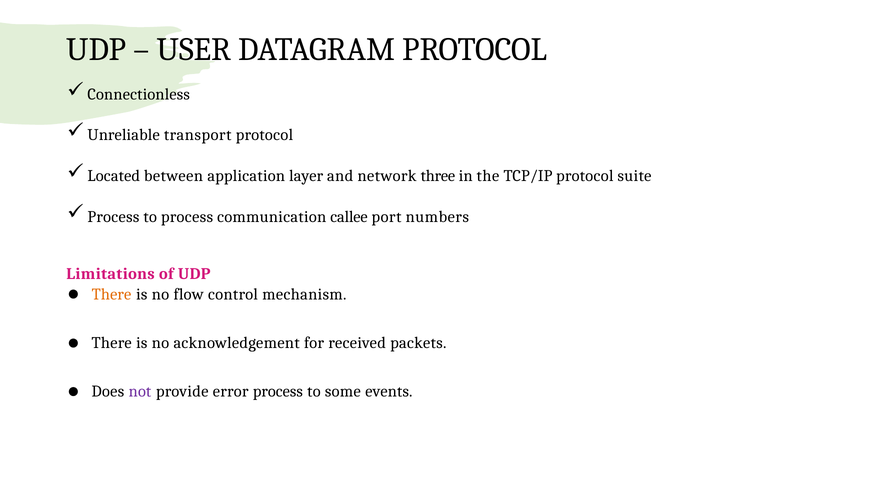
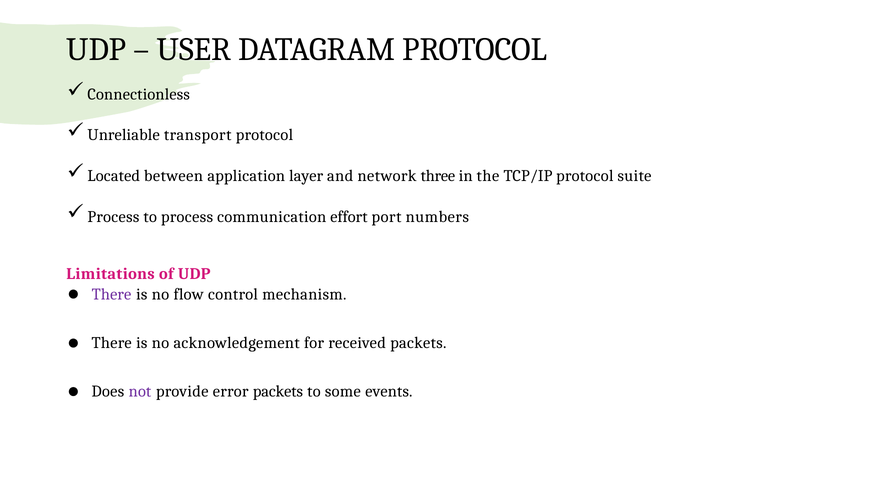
callee: callee -> effort
There at (112, 294) colour: orange -> purple
error process: process -> packets
